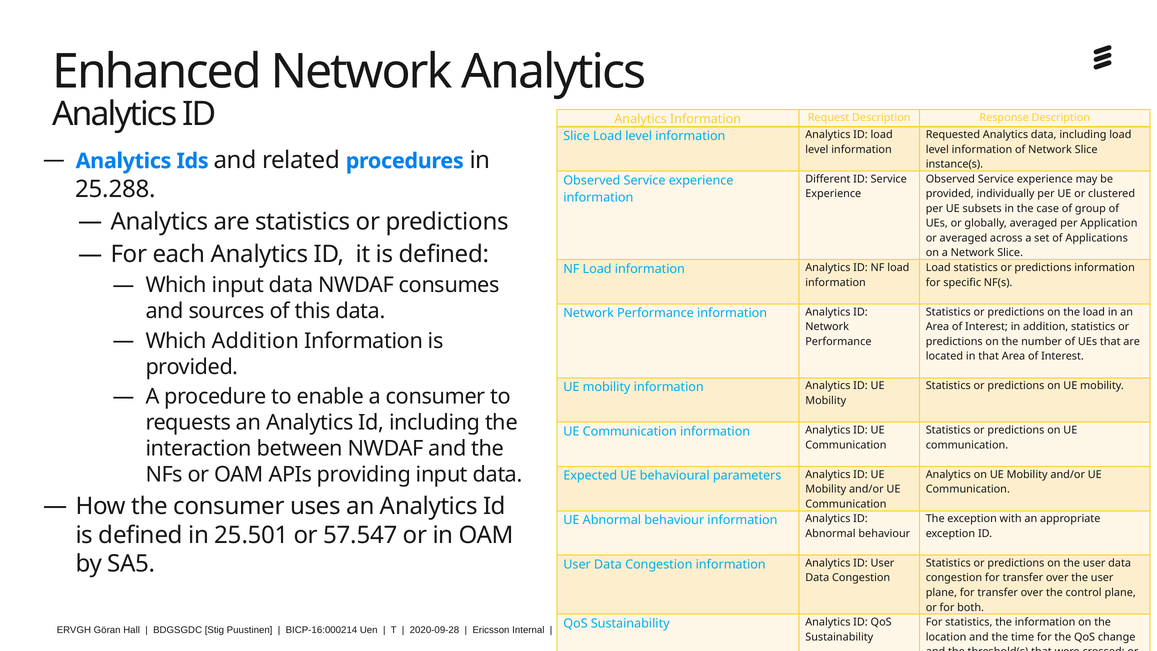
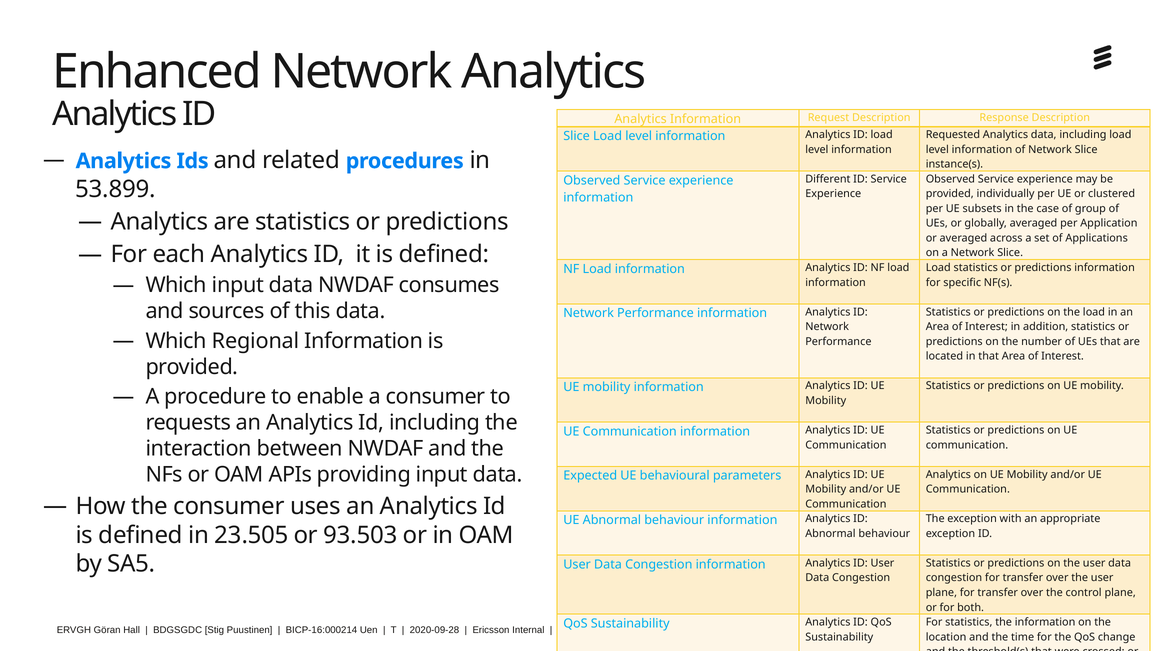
25.288: 25.288 -> 53.899
Which Addition: Addition -> Regional
25.501: 25.501 -> 23.505
57.547: 57.547 -> 93.503
